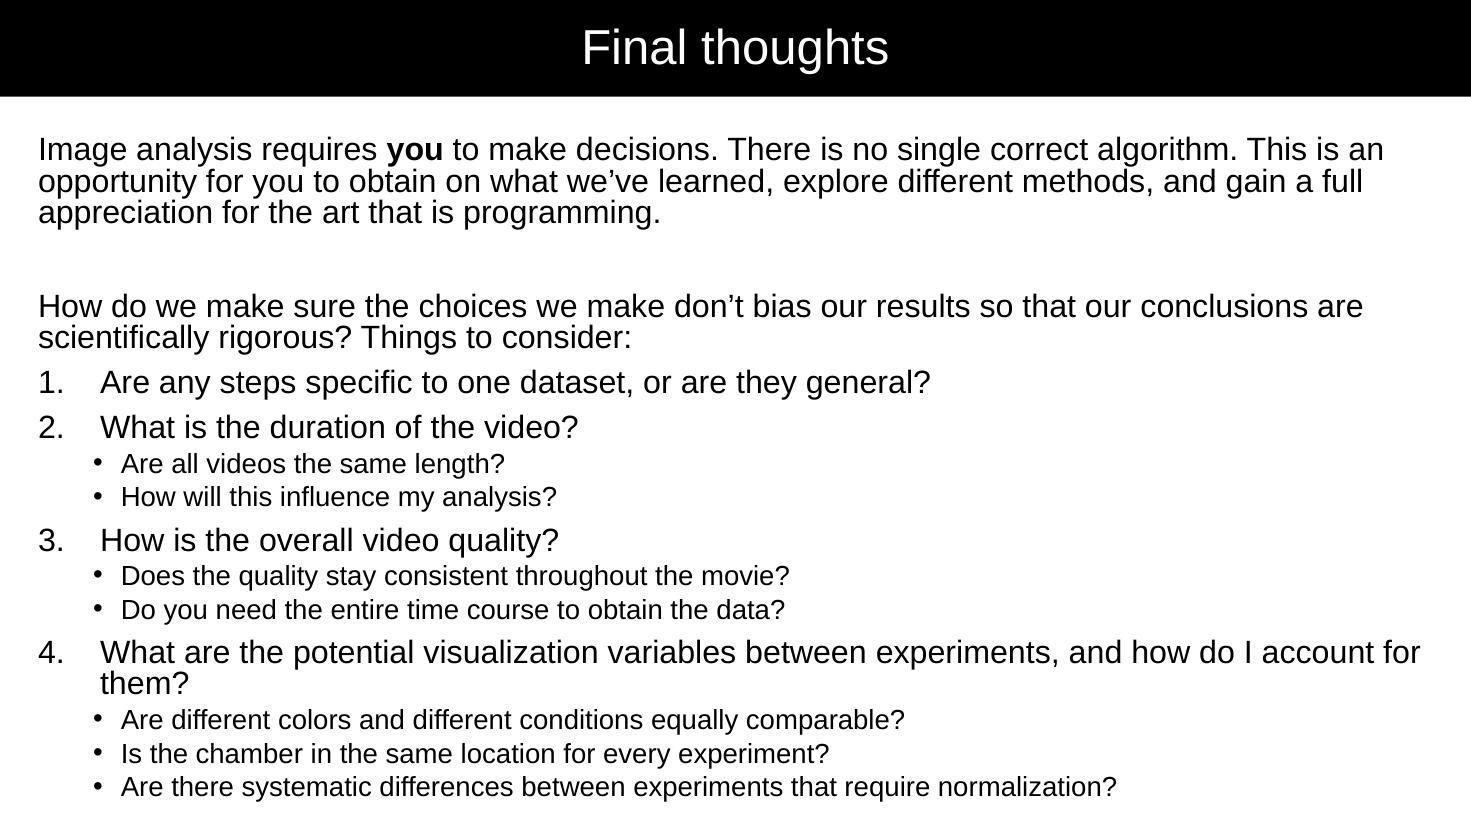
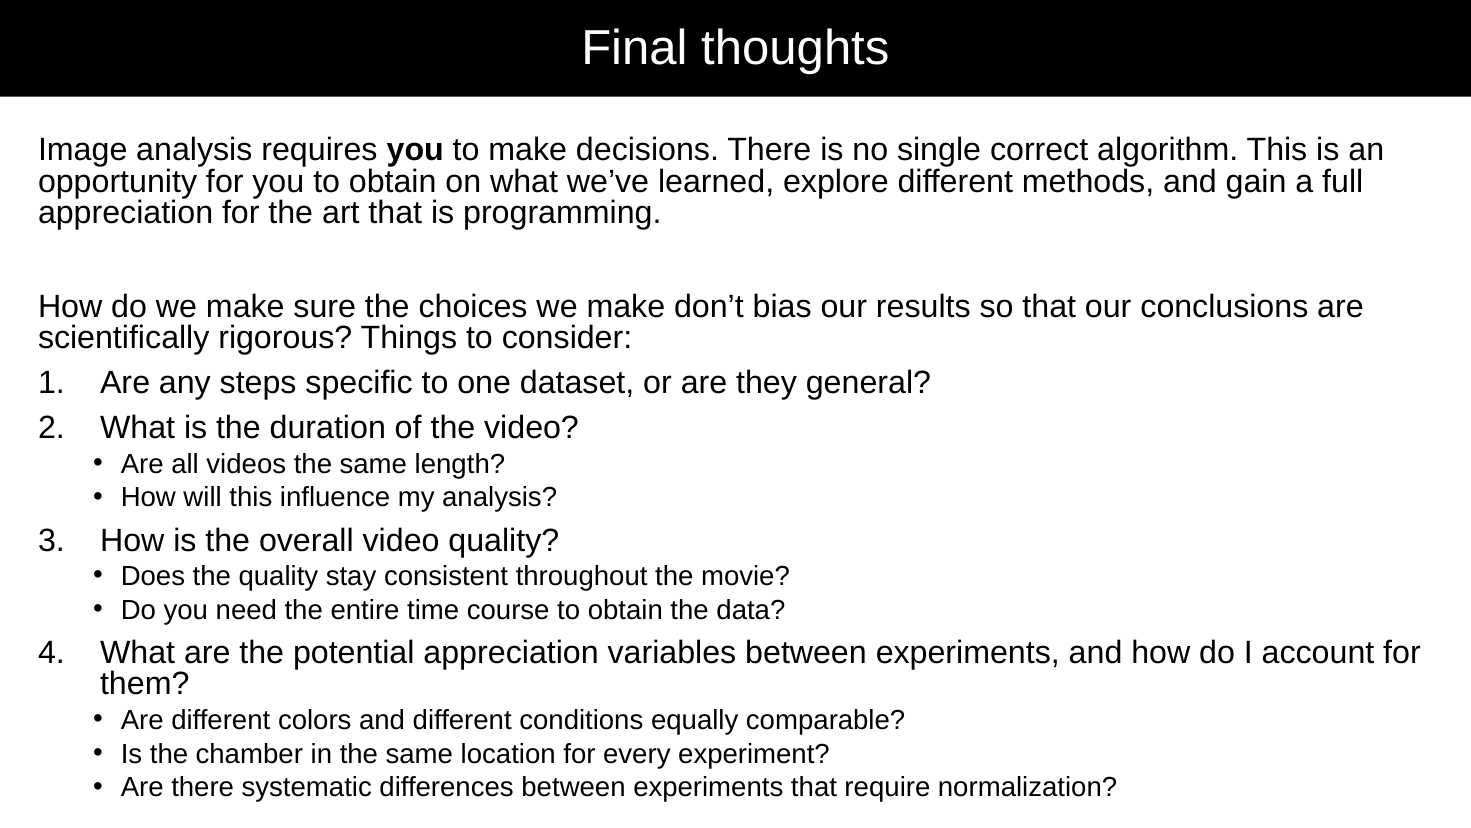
potential visualization: visualization -> appreciation
